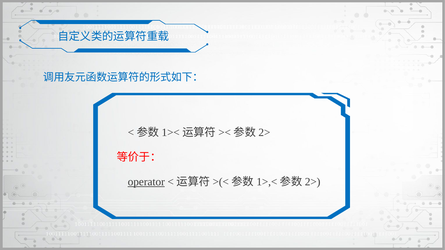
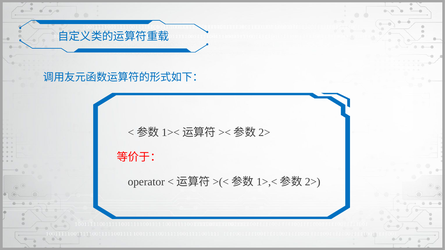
operator underline: present -> none
